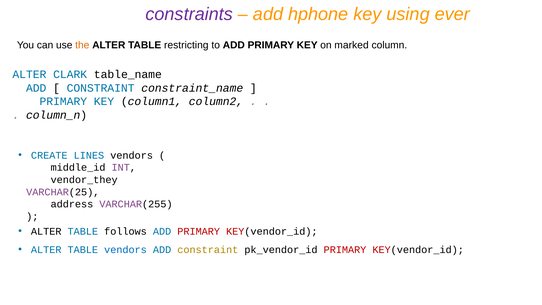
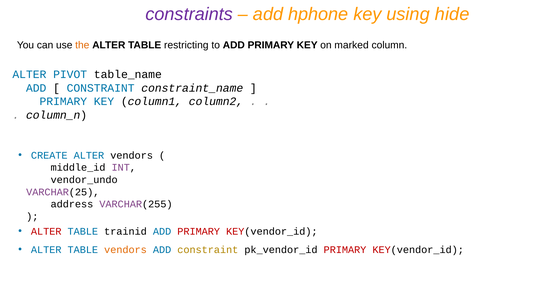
ever: ever -> hide
CLARK: CLARK -> PIVOT
CREATE LINES: LINES -> ALTER
vendor_they: vendor_they -> vendor_undo
ALTER at (46, 231) colour: black -> red
follows: follows -> trainid
vendors at (125, 250) colour: blue -> orange
